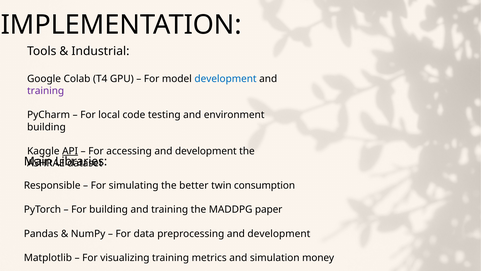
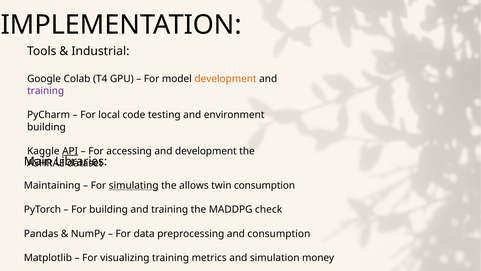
development at (226, 79) colour: blue -> orange
Responsible: Responsible -> Maintaining
simulating underline: none -> present
better: better -> allows
paper: paper -> check
preprocessing and development: development -> consumption
